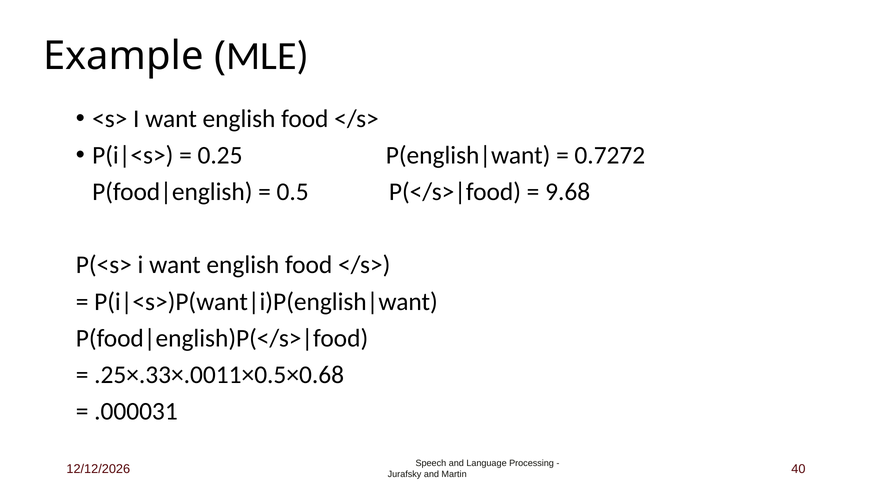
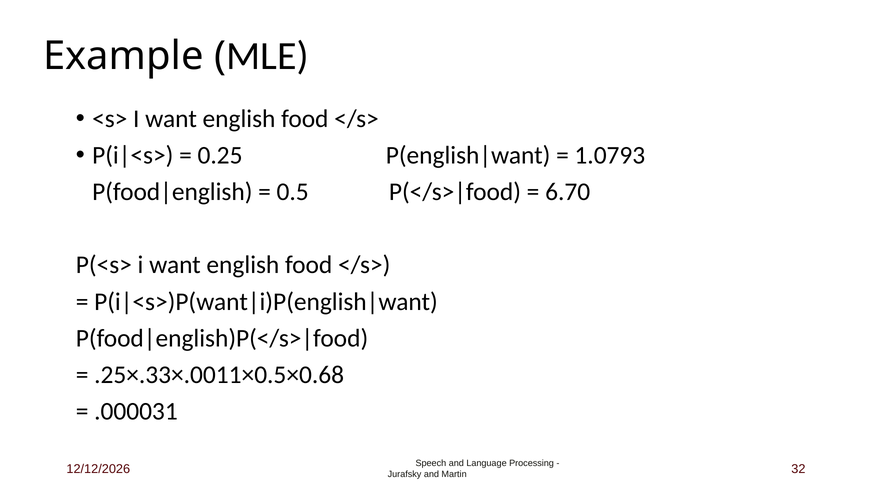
0.7272: 0.7272 -> 1.0793
9.68: 9.68 -> 6.70
40: 40 -> 32
